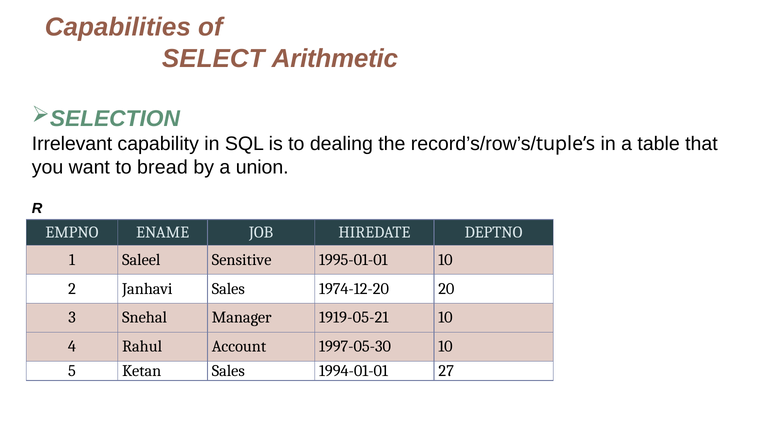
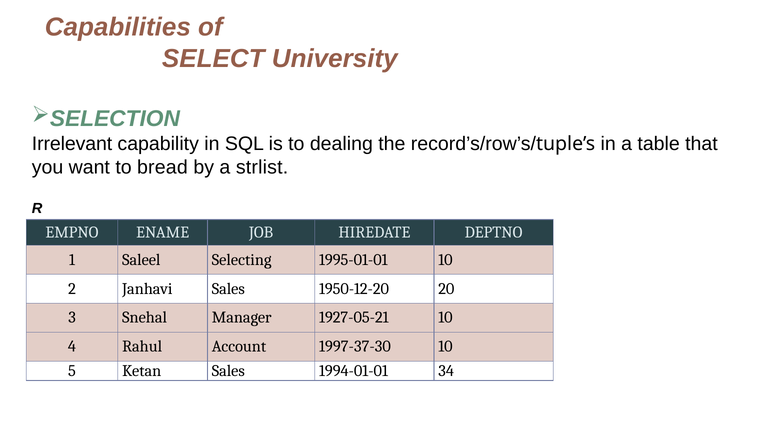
Arithmetic: Arithmetic -> University
union: union -> strlist
Sensitive: Sensitive -> Selecting
1974-12-20: 1974-12-20 -> 1950-12-20
1919-05-21: 1919-05-21 -> 1927-05-21
1997-05-30: 1997-05-30 -> 1997-37-30
27: 27 -> 34
